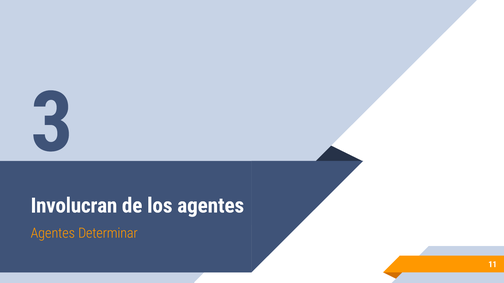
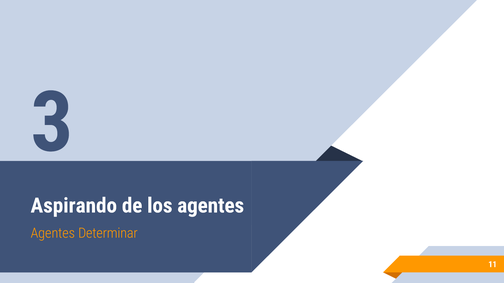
Involucran: Involucran -> Aspirando
